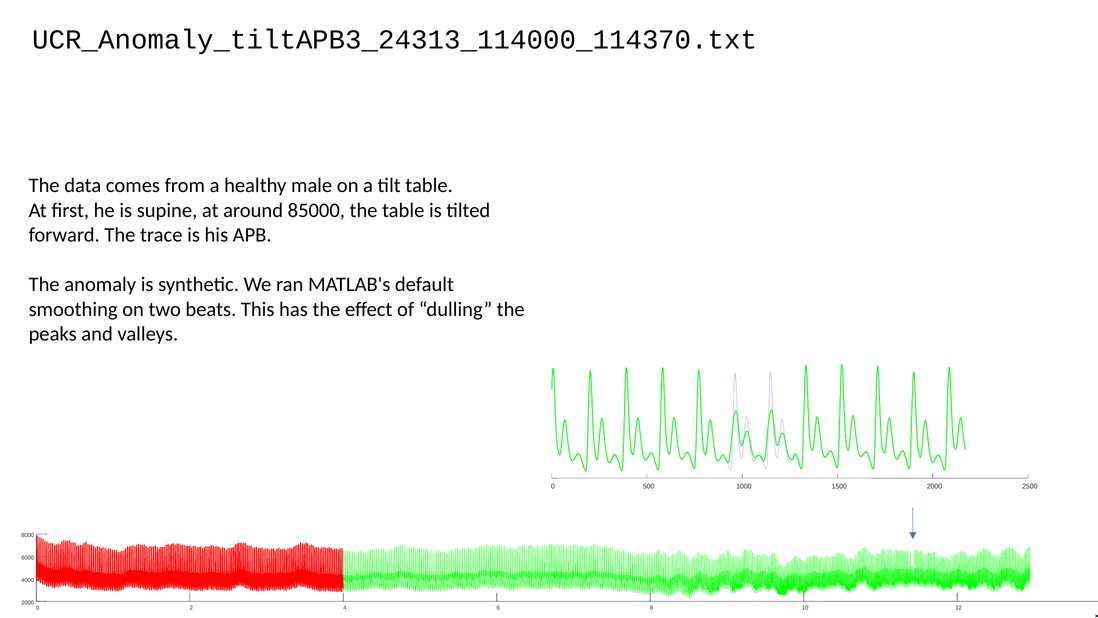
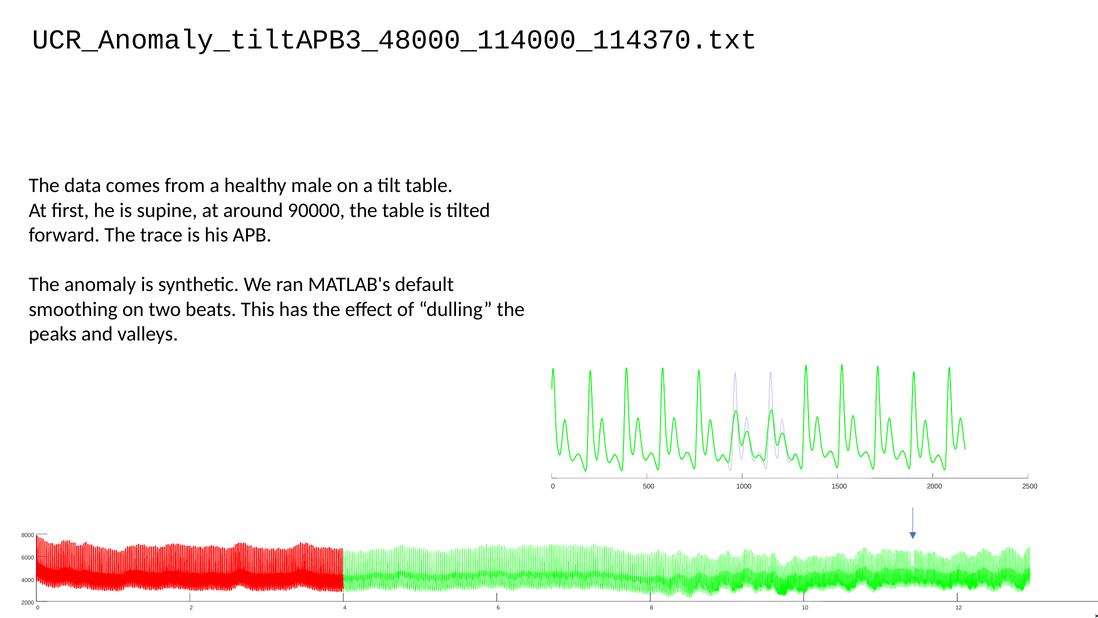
UCR_Anomaly_tiltAPB3_24313_114000_114370.txt: UCR_Anomaly_tiltAPB3_24313_114000_114370.txt -> UCR_Anomaly_tiltAPB3_48000_114000_114370.txt
85000: 85000 -> 90000
